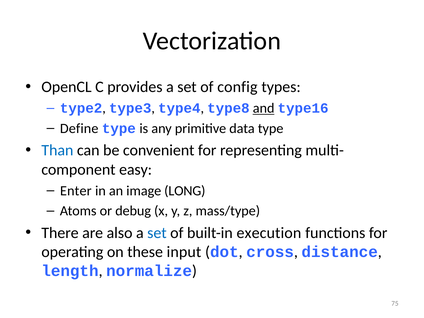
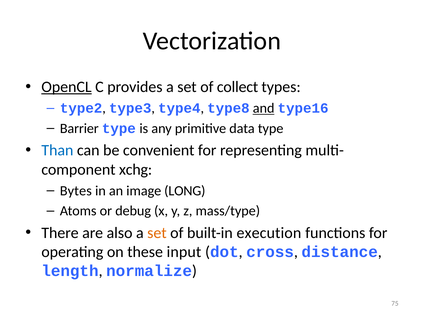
OpenCL underline: none -> present
config: config -> collect
Define: Define -> Barrier
easy: easy -> xchg
Enter: Enter -> Bytes
set at (157, 233) colour: blue -> orange
